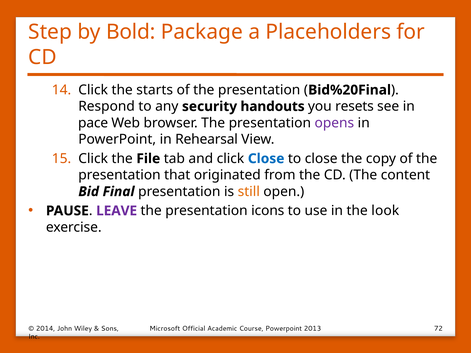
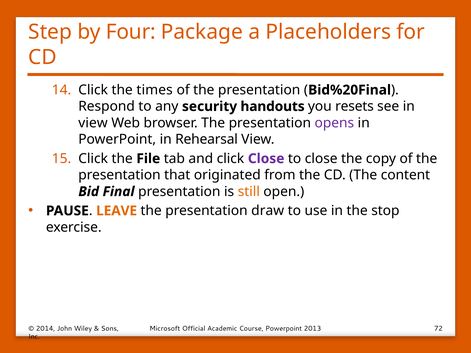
Bold: Bold -> Four
starts: starts -> times
pace at (93, 123): pace -> view
Close at (266, 159) colour: blue -> purple
LEAVE colour: purple -> orange
icons: icons -> draw
look: look -> stop
